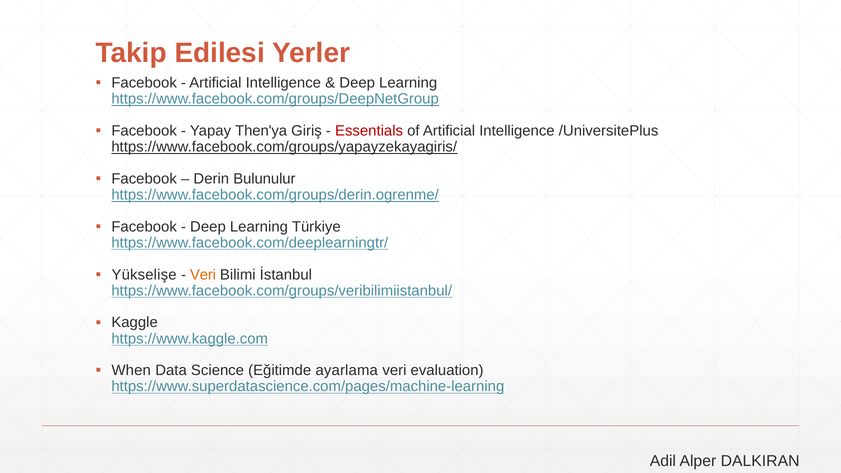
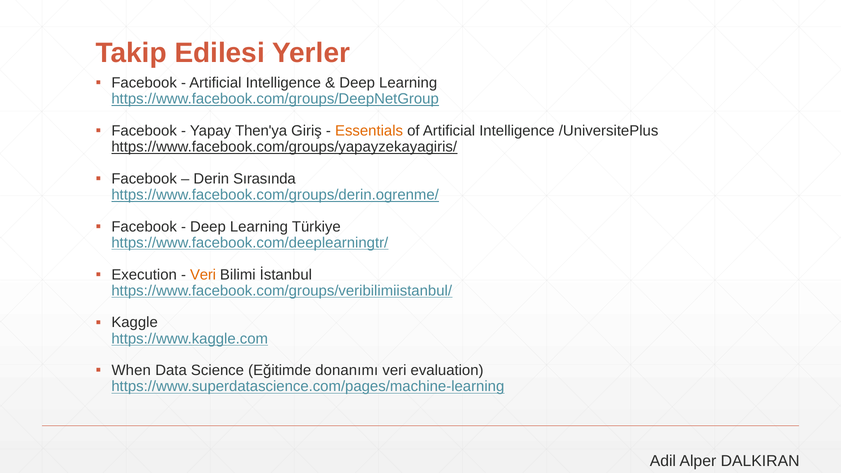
Essentials colour: red -> orange
Bulunulur: Bulunulur -> Sırasında
Yükselişe: Yükselişe -> Execution
ayarlama: ayarlama -> donanımı
